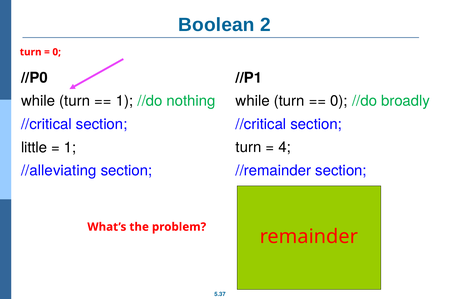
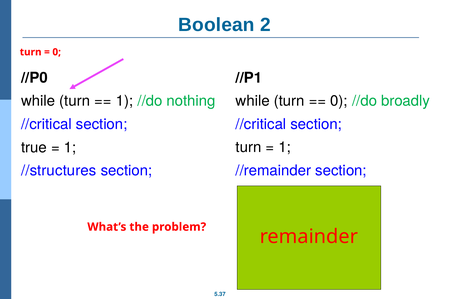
4 at (285, 148): 4 -> 1
little: little -> true
//alleviating: //alleviating -> //structures
